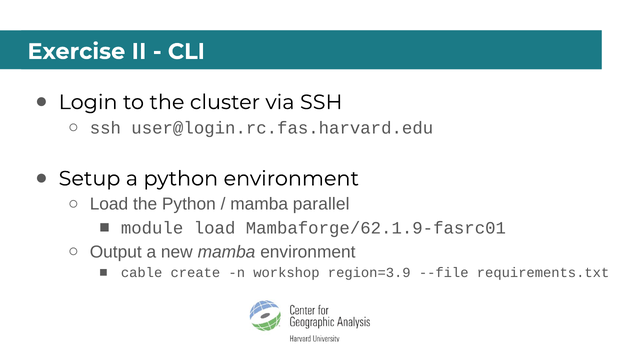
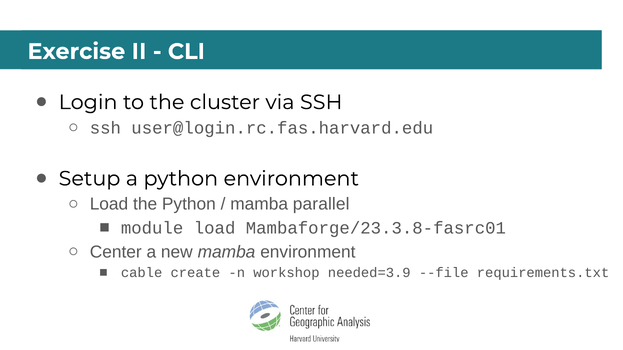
Mambaforge/62.1.9-fasrc01: Mambaforge/62.1.9-fasrc01 -> Mambaforge/23.3.8-fasrc01
Output: Output -> Center
region=3.9: region=3.9 -> needed=3.9
